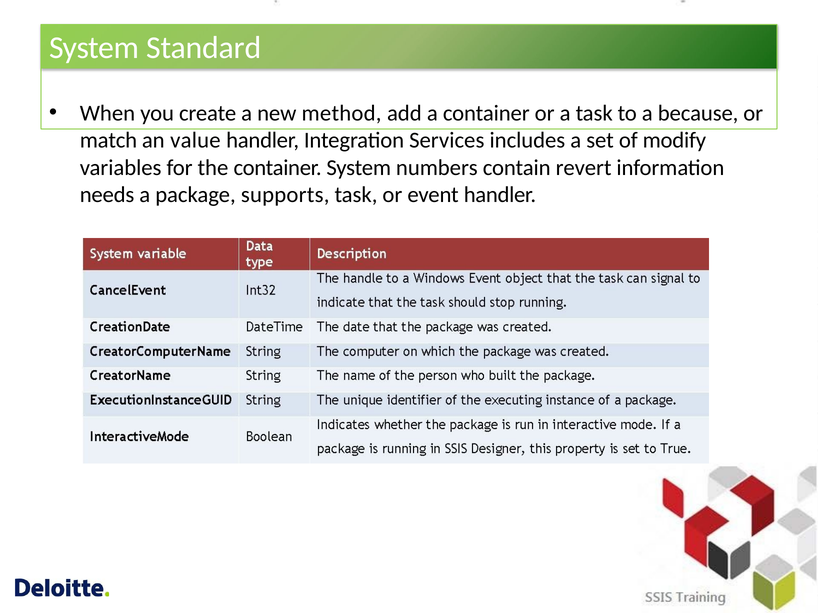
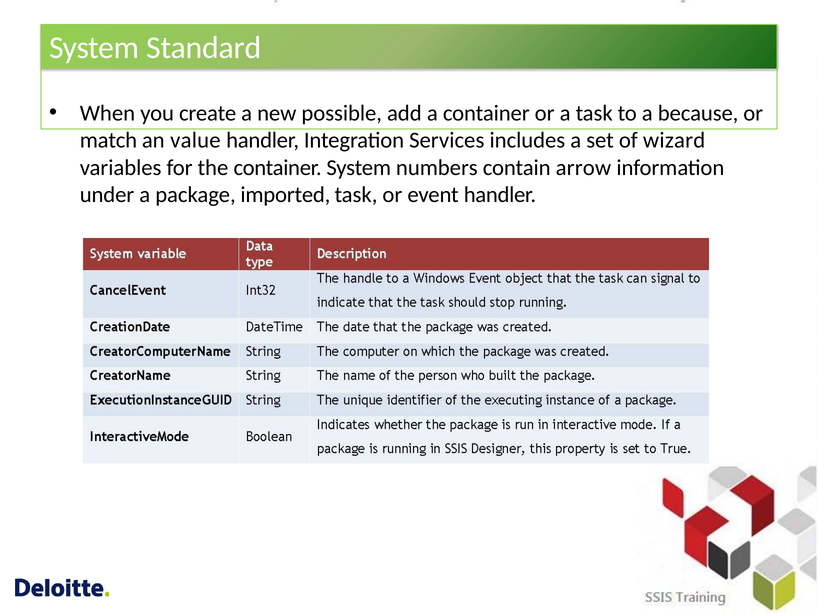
method: method -> possible
modify: modify -> wizard
revert: revert -> arrow
needs: needs -> under
supports: supports -> imported
